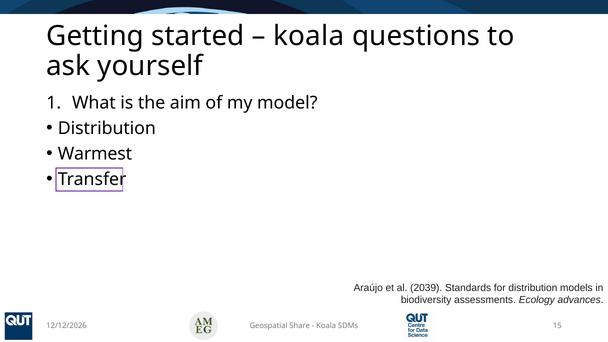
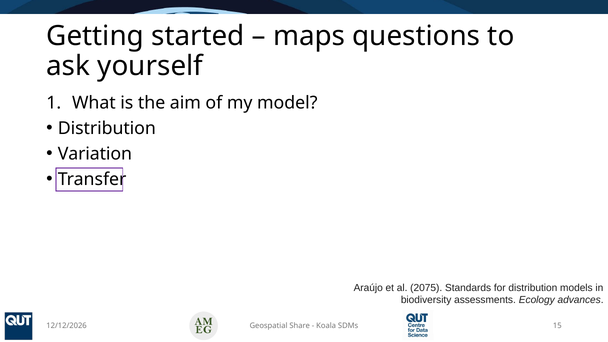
koala at (309, 36): koala -> maps
Warmest: Warmest -> Variation
2039: 2039 -> 2075
